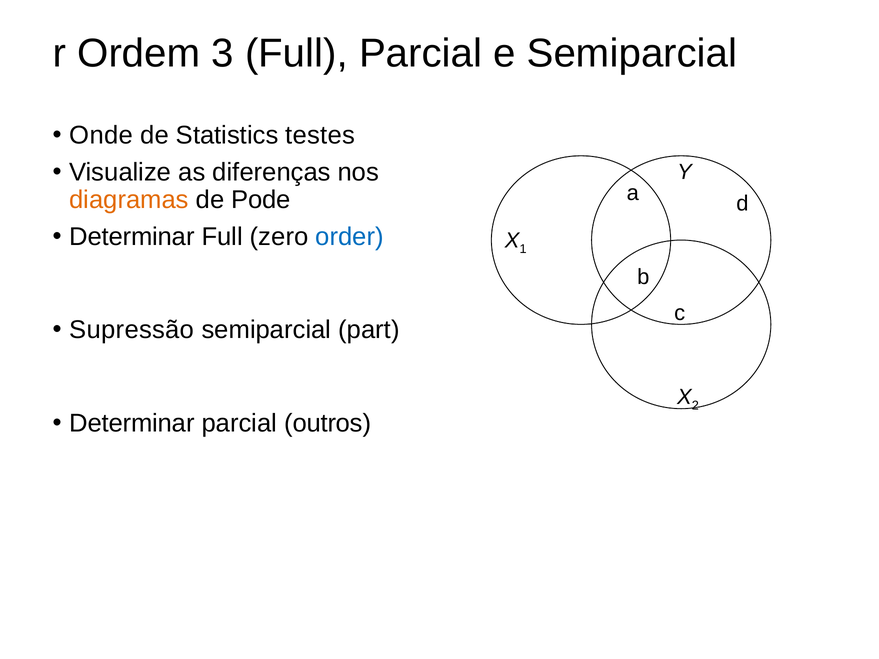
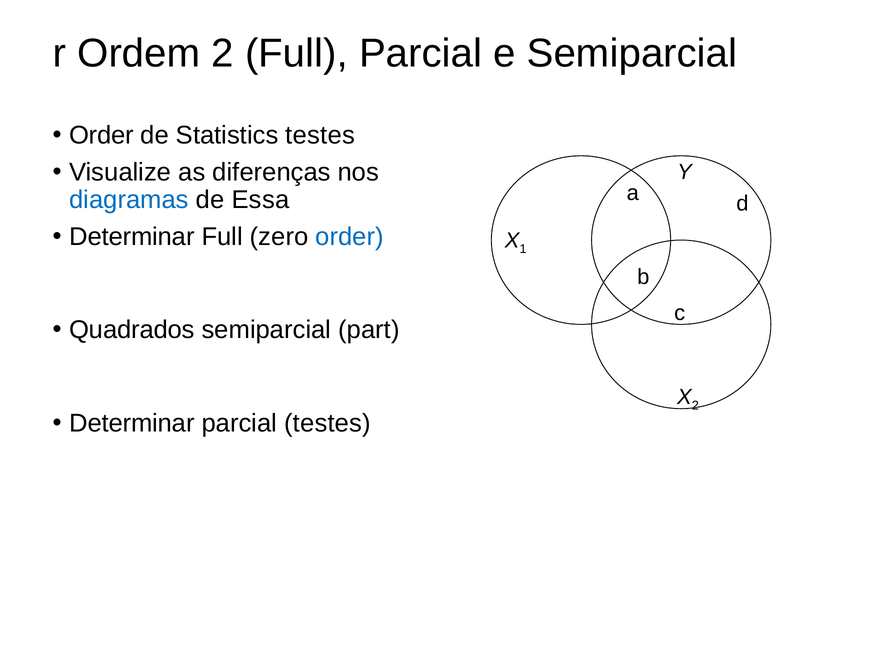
Ordem 3: 3 -> 2
Onde at (101, 135): Onde -> Order
diagramas colour: orange -> blue
Pode: Pode -> Essa
Supressão: Supressão -> Quadrados
parcial outros: outros -> testes
